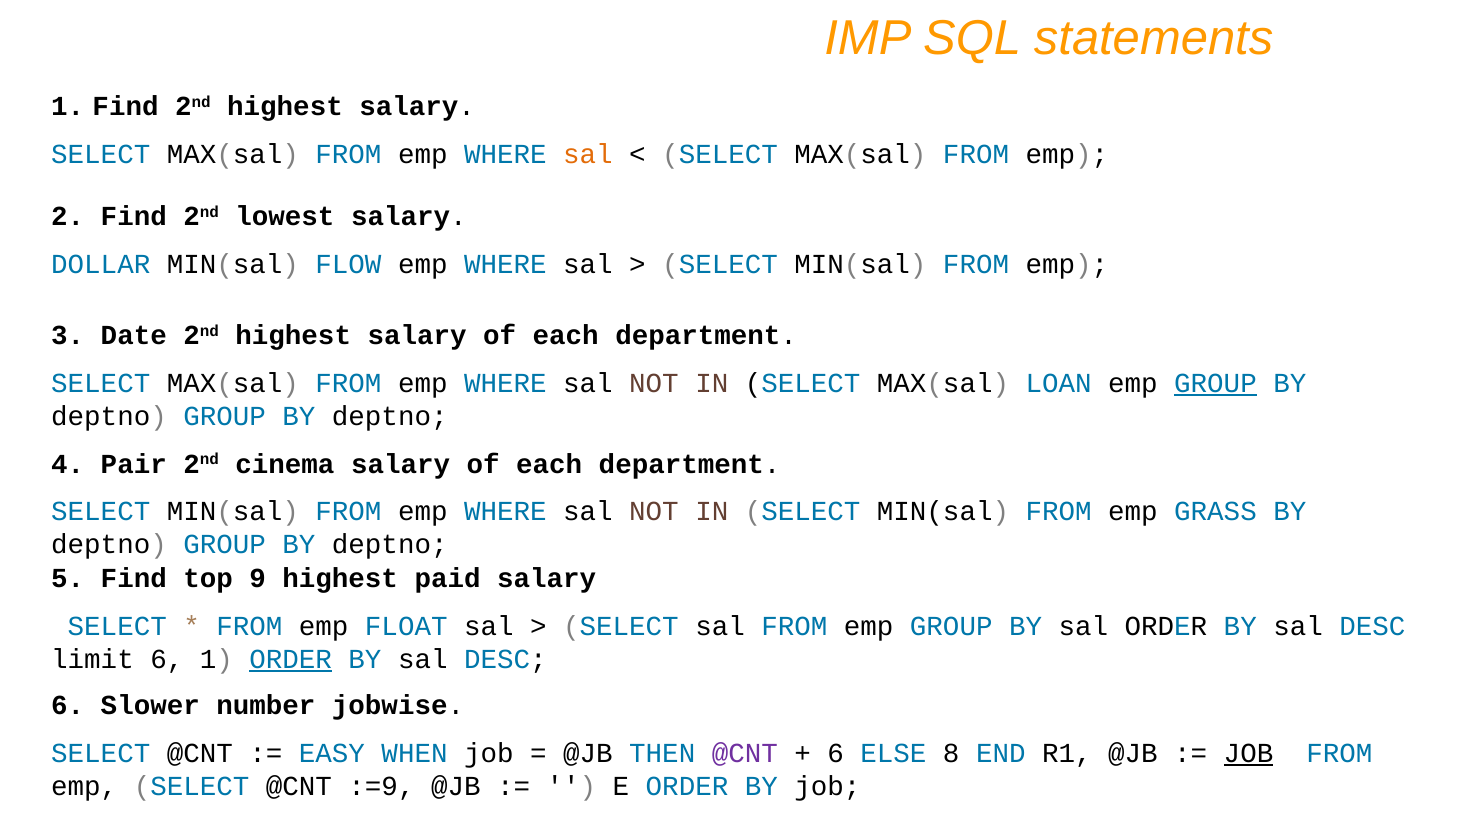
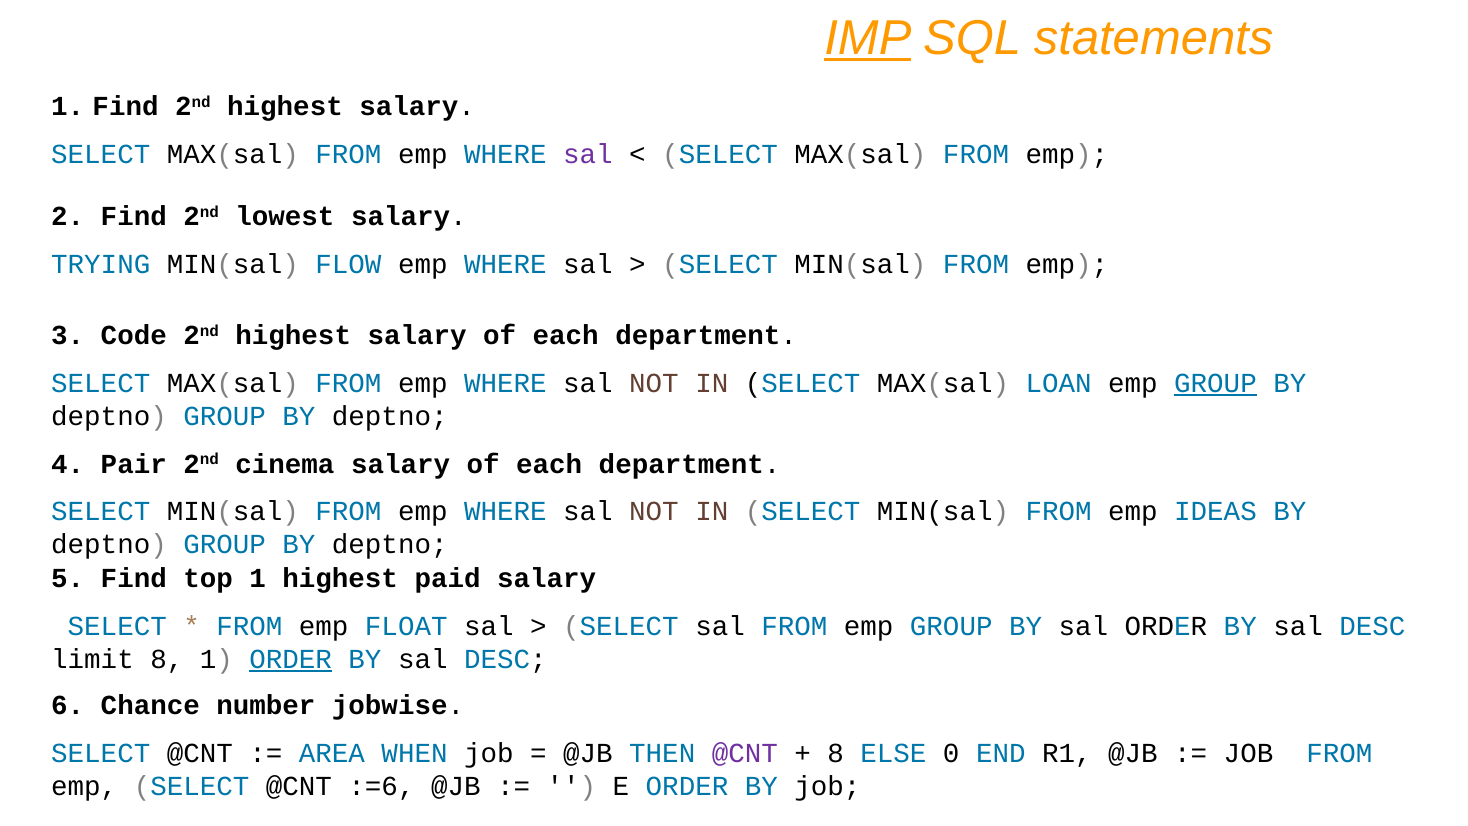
IMP underline: none -> present
sal at (588, 154) colour: orange -> purple
DOLLAR: DOLLAR -> TRYING
Date: Date -> Code
GRASS: GRASS -> IDEAS
top 9: 9 -> 1
limit 6: 6 -> 8
Slower: Slower -> Chance
EASY: EASY -> AREA
6 at (836, 753): 6 -> 8
8: 8 -> 0
JOB at (1249, 753) underline: present -> none
:=9: :=9 -> :=6
